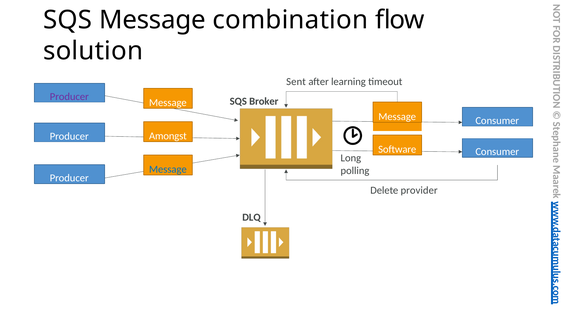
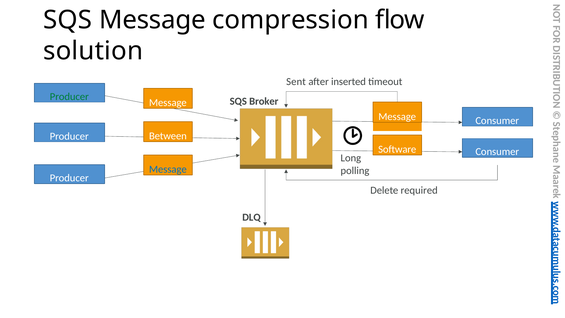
combination: combination -> compression
learning: learning -> inserted
Producer at (69, 96) colour: purple -> green
Amongst: Amongst -> Between
provider: provider -> required
